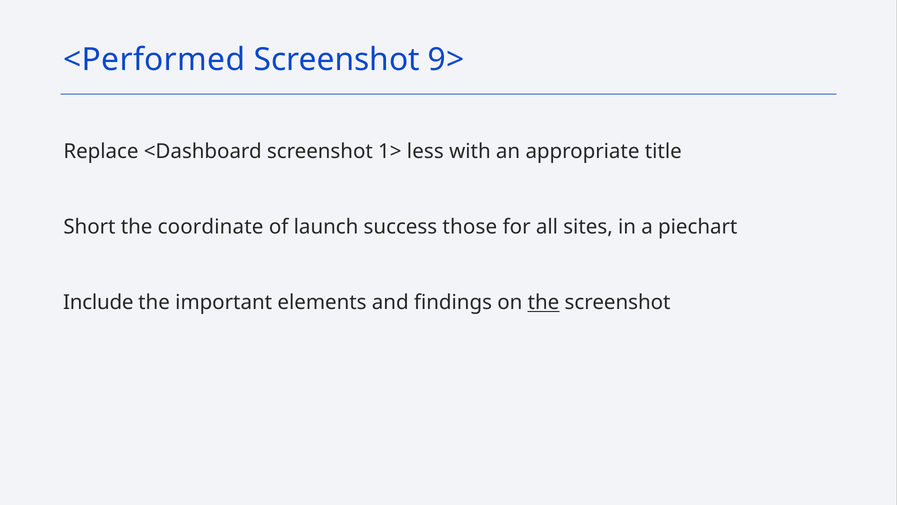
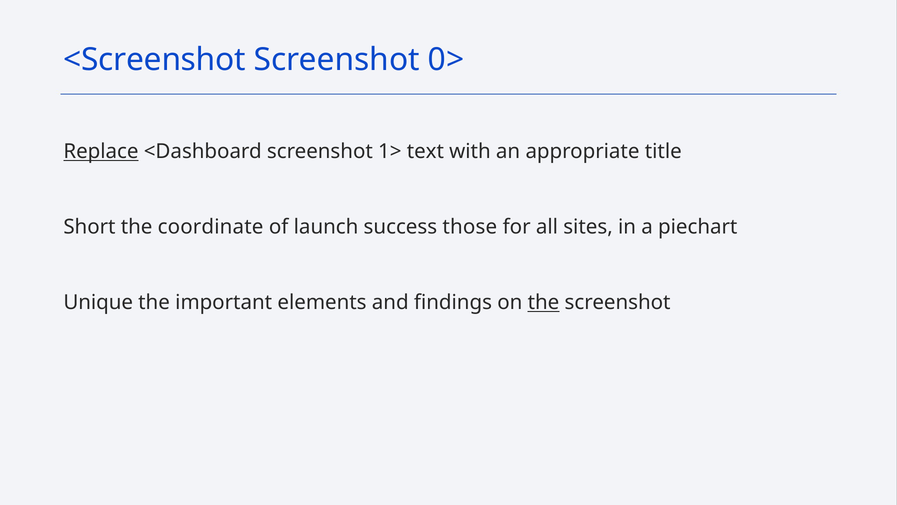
<Performed: <Performed -> <Screenshot
9>: 9> -> 0>
Replace underline: none -> present
less: less -> text
Include: Include -> Unique
